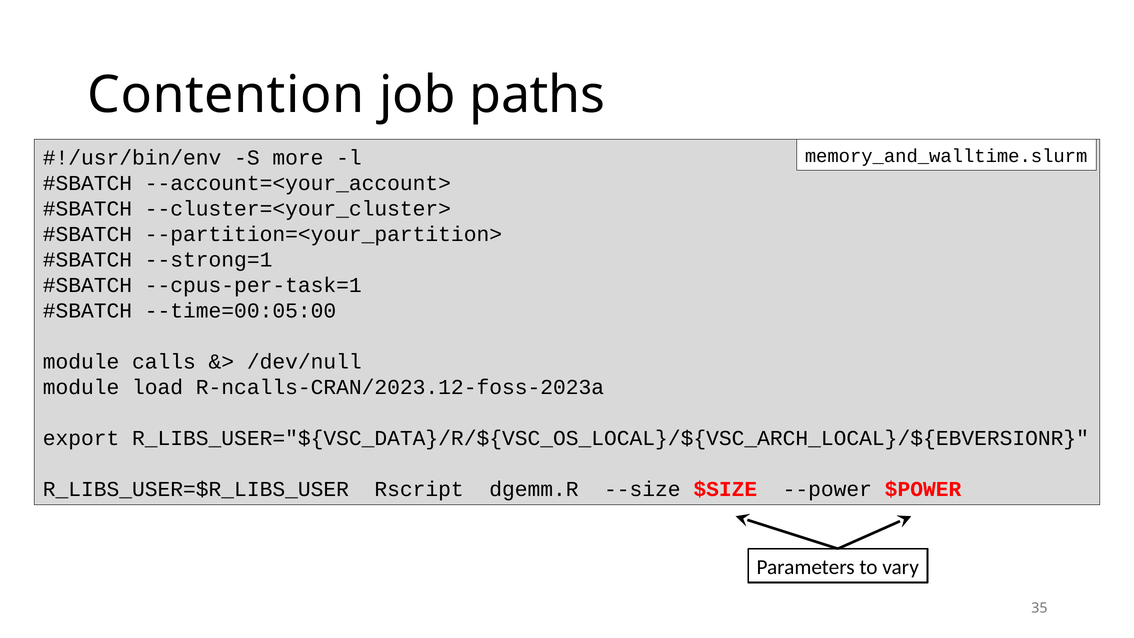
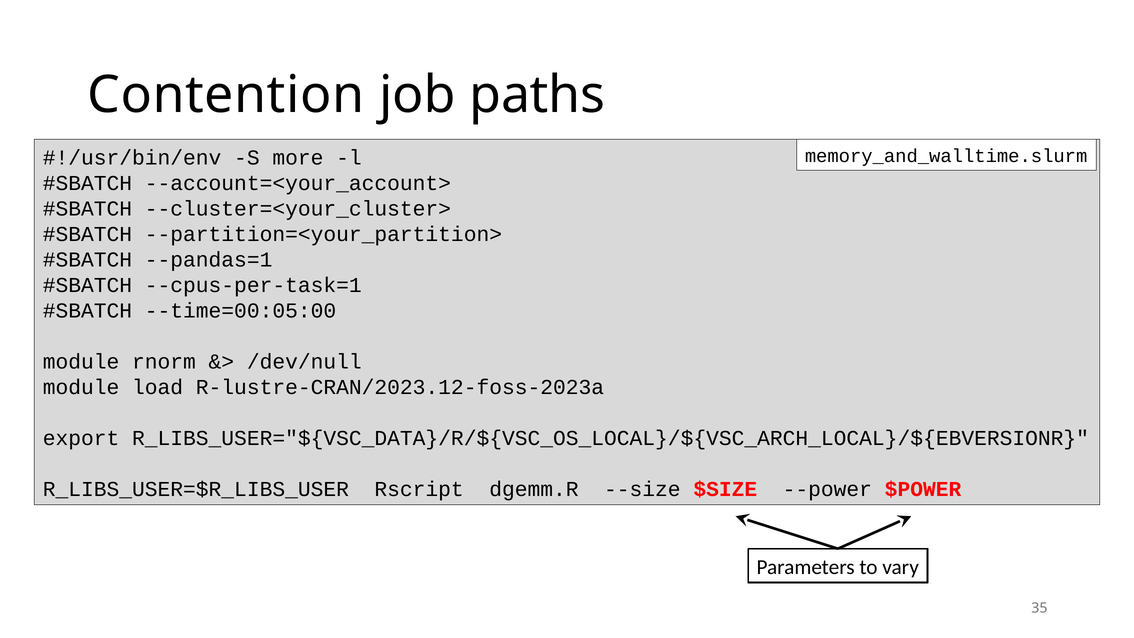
--strong=1: --strong=1 -> --pandas=1
calls: calls -> rnorm
R-ncalls-CRAN/2023.12-foss-2023a: R-ncalls-CRAN/2023.12-foss-2023a -> R-lustre-CRAN/2023.12-foss-2023a
